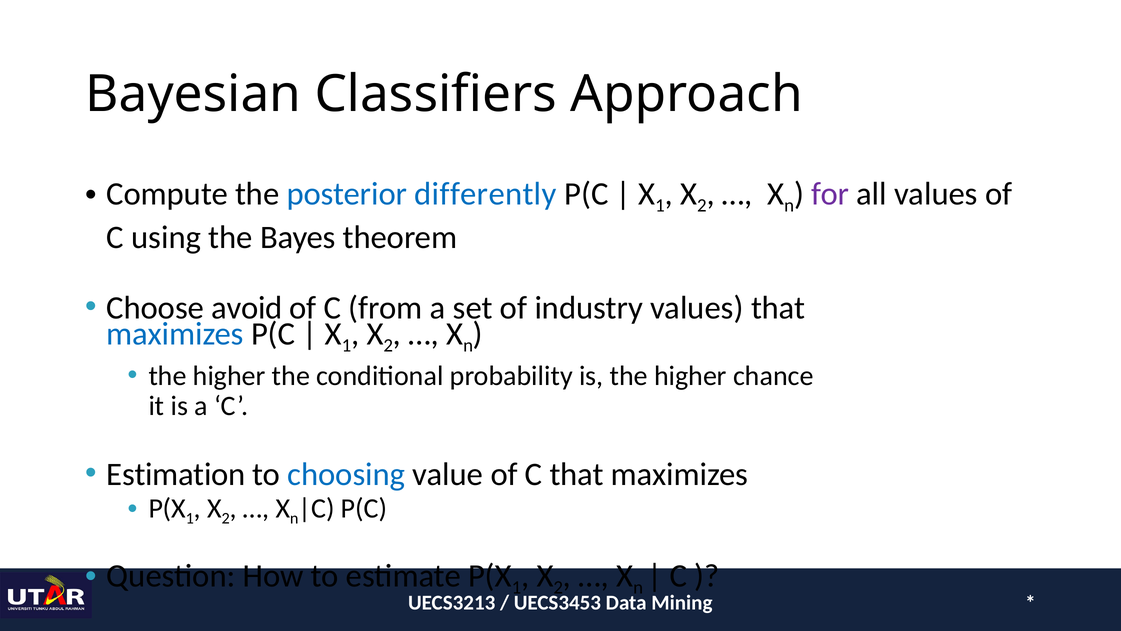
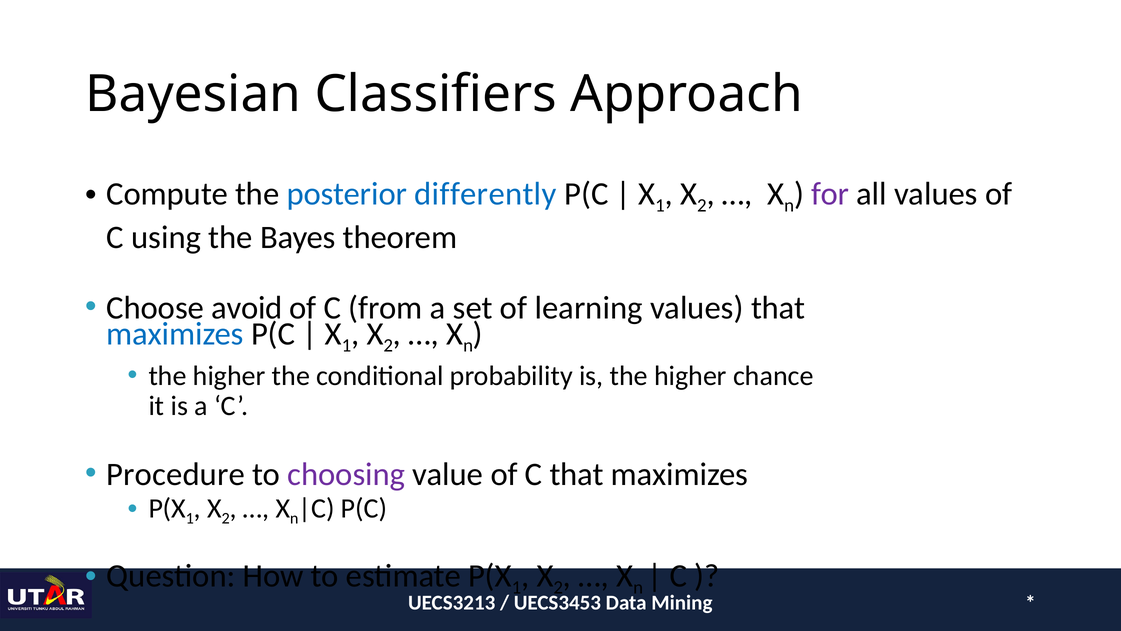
industry: industry -> learning
Estimation: Estimation -> Procedure
choosing colour: blue -> purple
